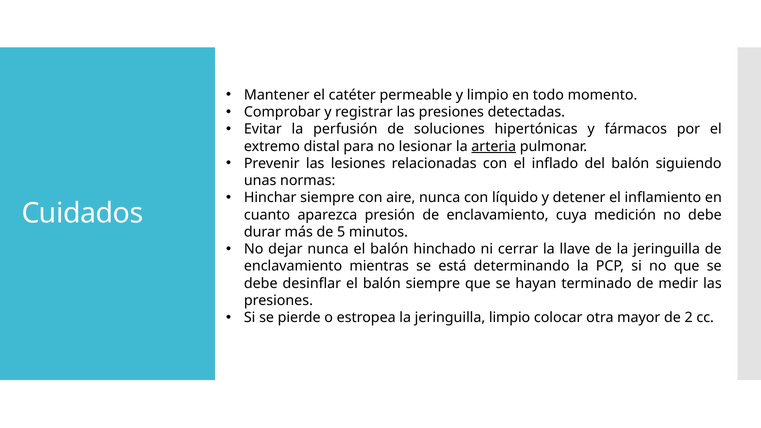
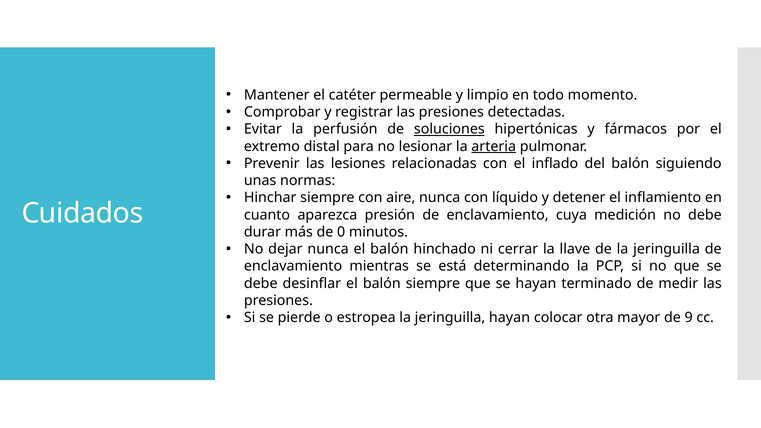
soluciones underline: none -> present
5: 5 -> 0
jeringuilla limpio: limpio -> hayan
2: 2 -> 9
